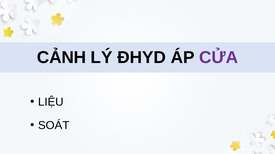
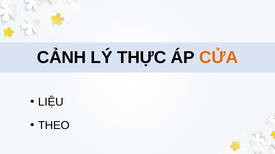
ĐHYD: ĐHYD -> THỰC
CỬA colour: purple -> orange
SOÁT: SOÁT -> THEO
